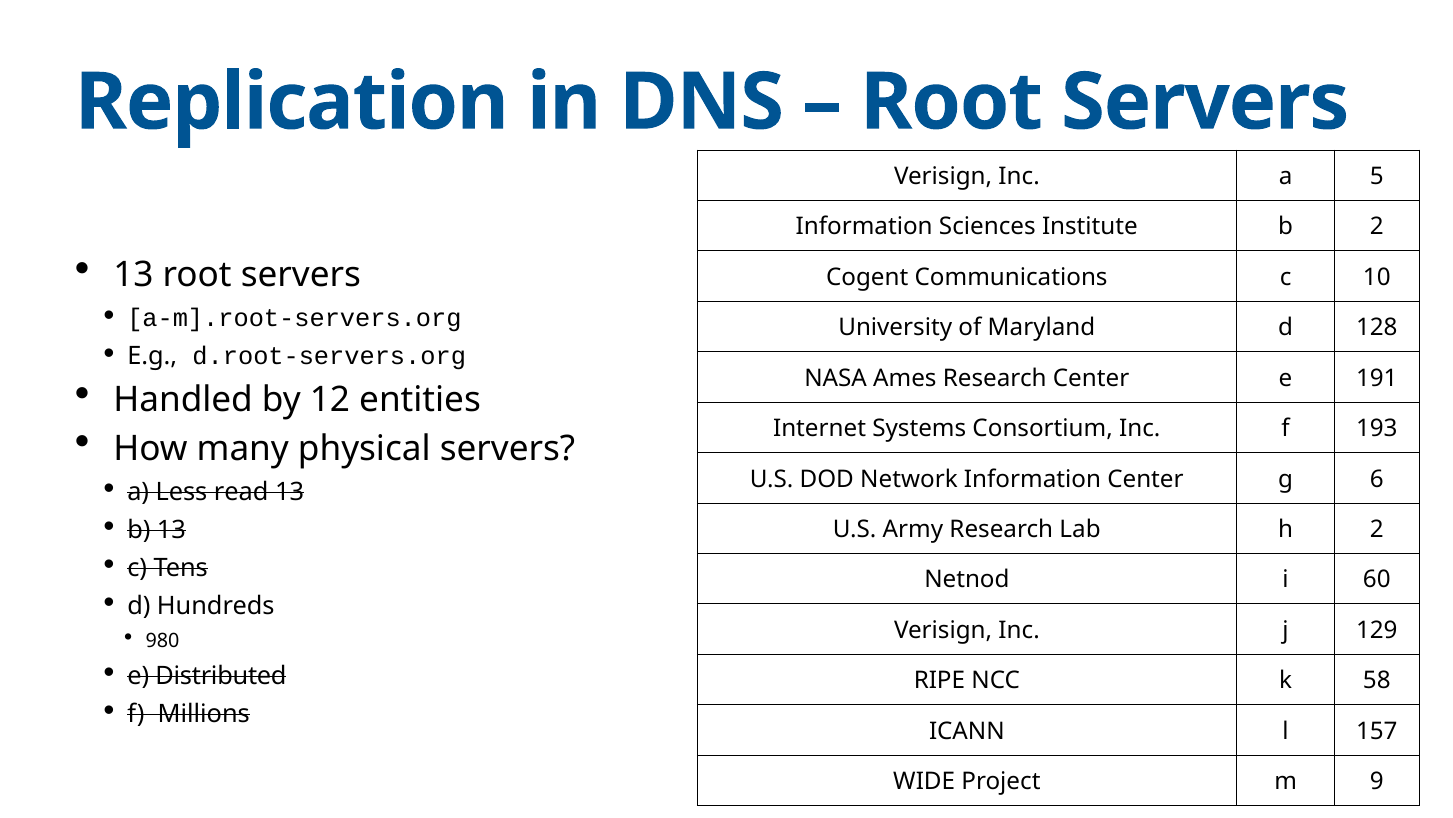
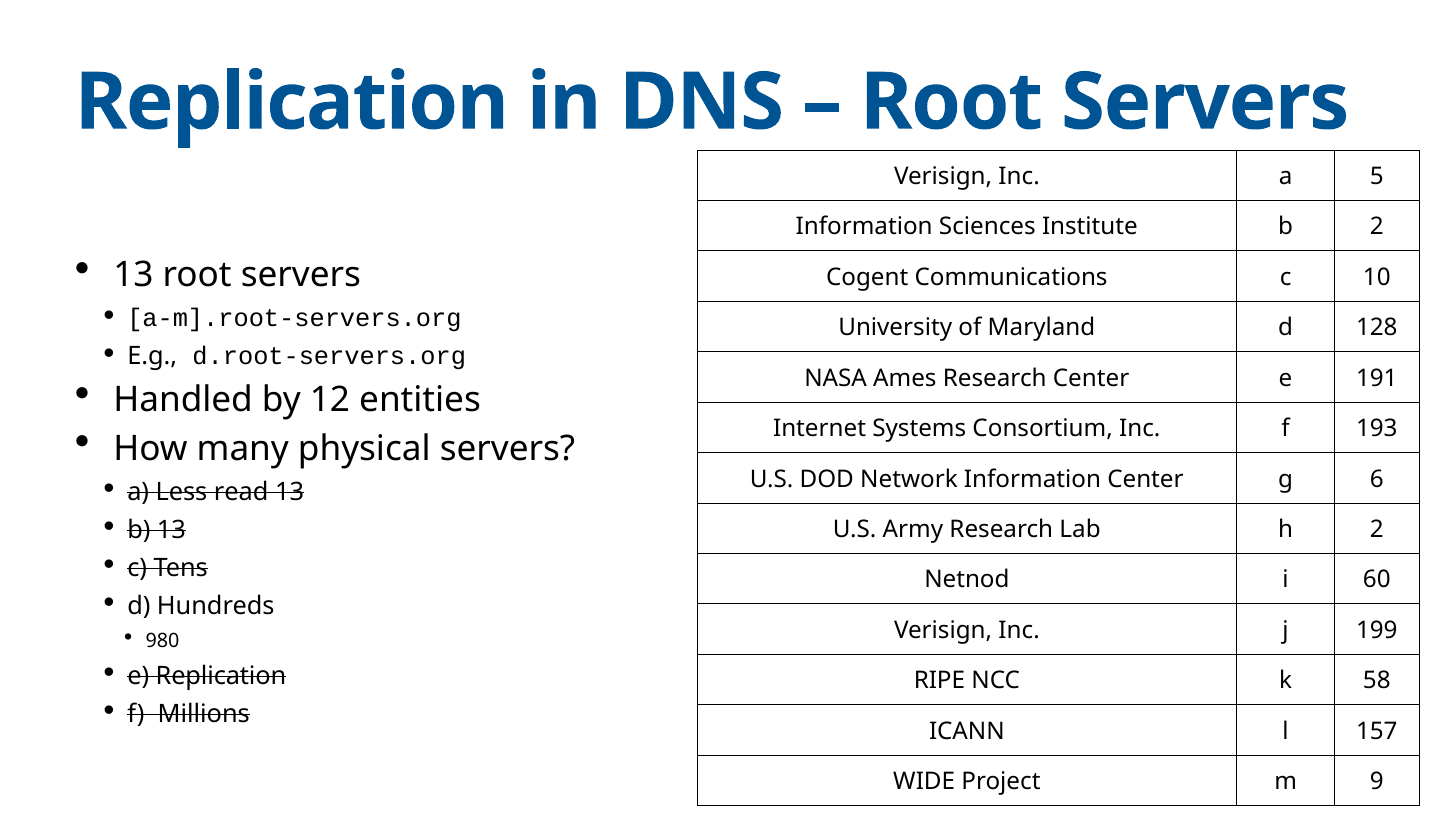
129: 129 -> 199
e Distributed: Distributed -> Replication
